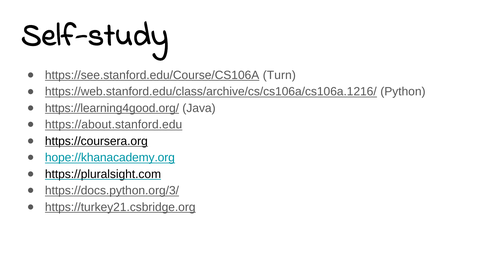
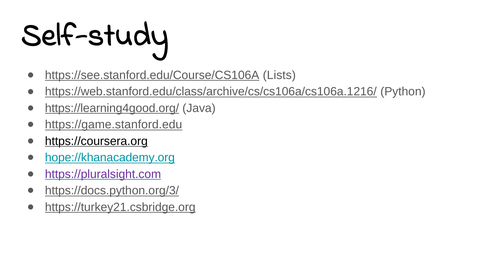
Turn: Turn -> Lists
https://about.stanford.edu: https://about.stanford.edu -> https://game.stanford.edu
https://pluralsight.com colour: black -> purple
